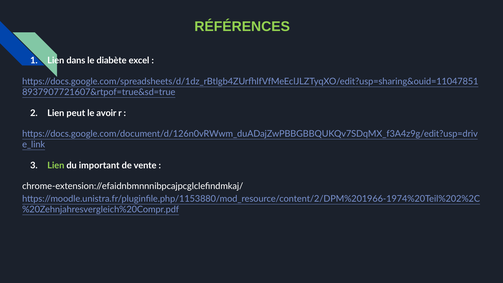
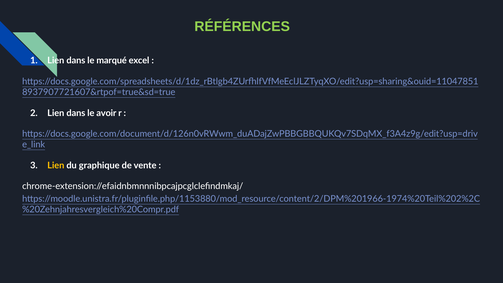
diabète: diabète -> marqué
peut at (76, 113): peut -> dans
Lien at (56, 165) colour: light green -> yellow
important: important -> graphique
